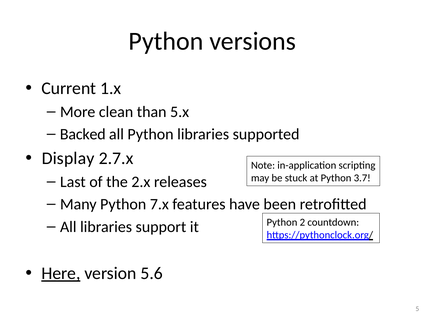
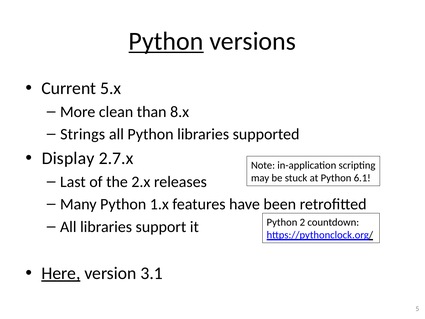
Python at (166, 41) underline: none -> present
1.x: 1.x -> 5.x
5.x: 5.x -> 8.x
Backed: Backed -> Strings
3.7: 3.7 -> 6.1
7.x: 7.x -> 1.x
5.6: 5.6 -> 3.1
